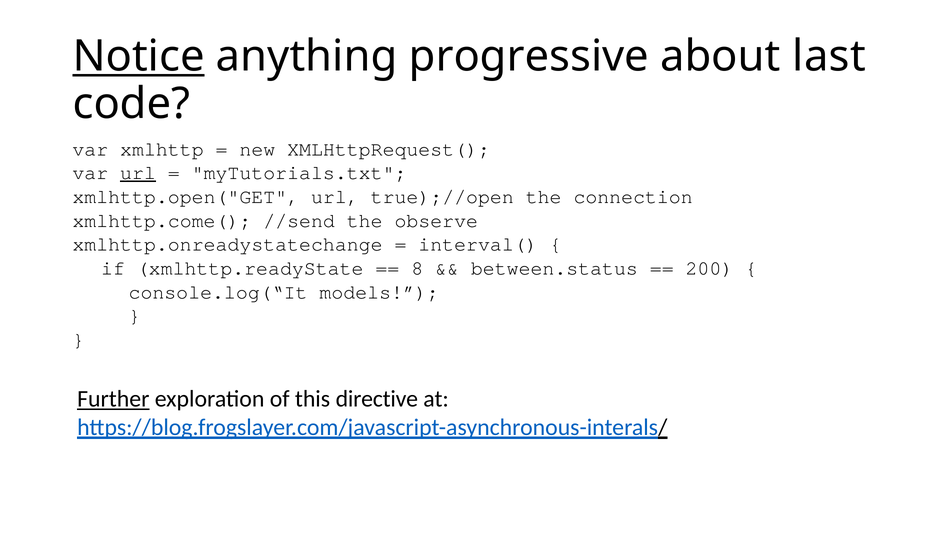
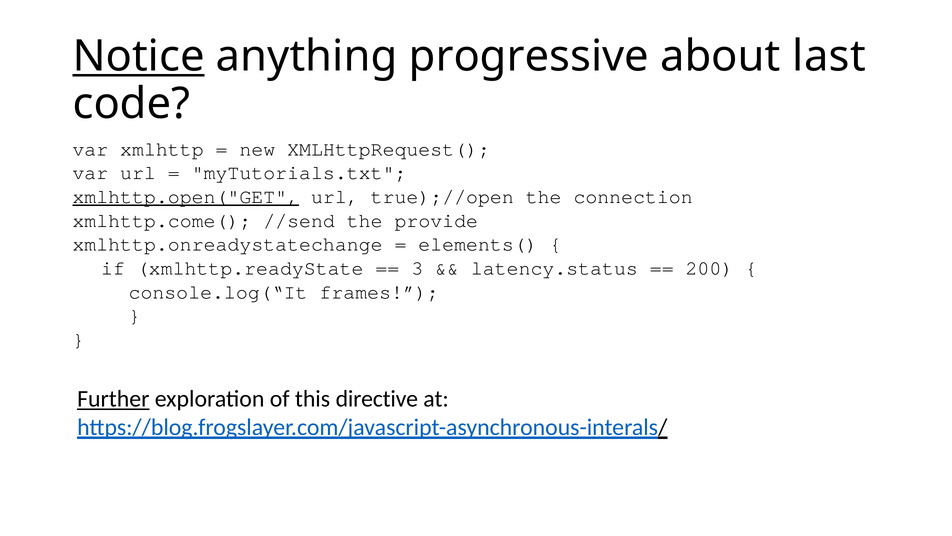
url at (138, 173) underline: present -> none
xmlhttp.open("GET underline: none -> present
observe: observe -> provide
interval(: interval( -> elements(
8: 8 -> 3
between.status: between.status -> latency.status
models: models -> frames
